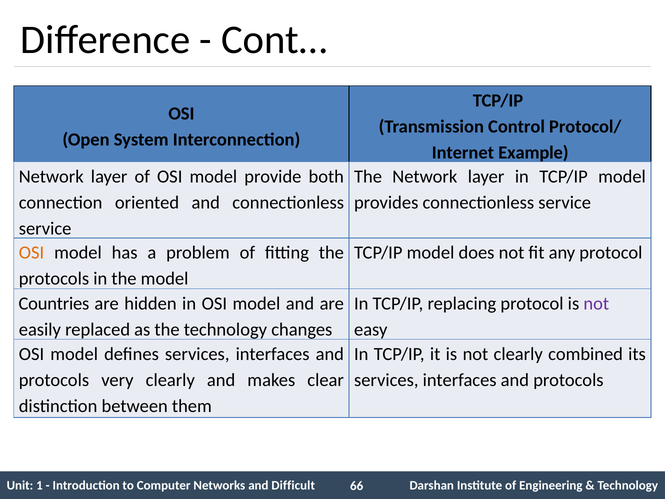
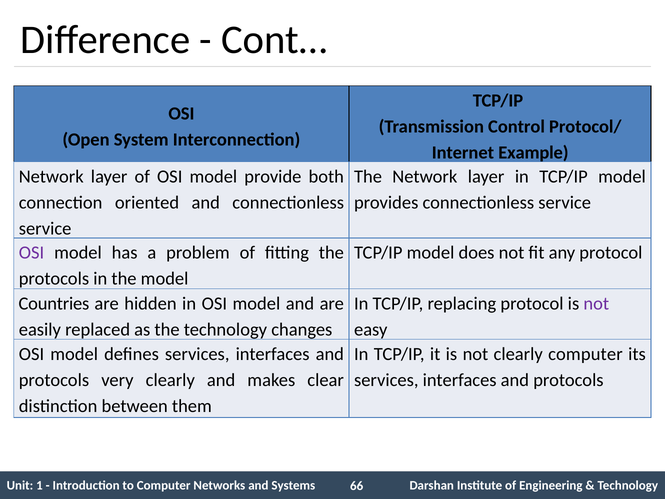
OSI at (32, 253) colour: orange -> purple
clearly combined: combined -> computer
Difficult: Difficult -> Systems
